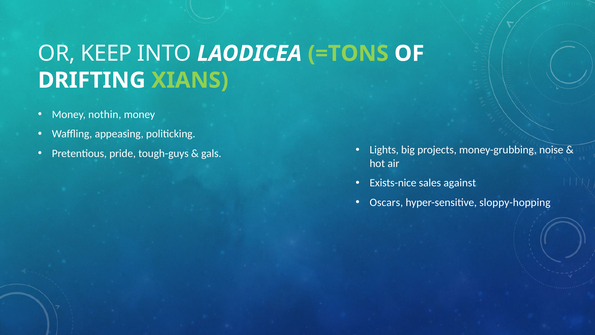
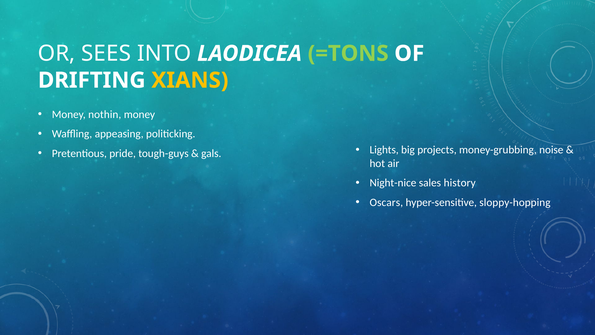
KEEP: KEEP -> SEES
XIANS colour: light green -> yellow
Exists-nice: Exists-nice -> Night-nice
against: against -> history
